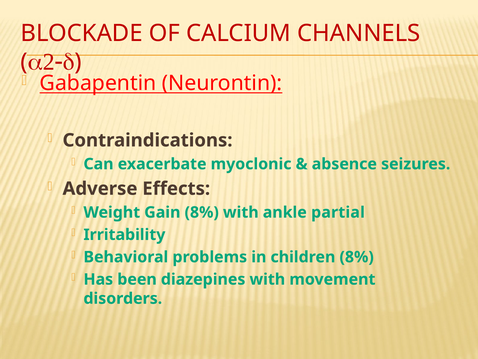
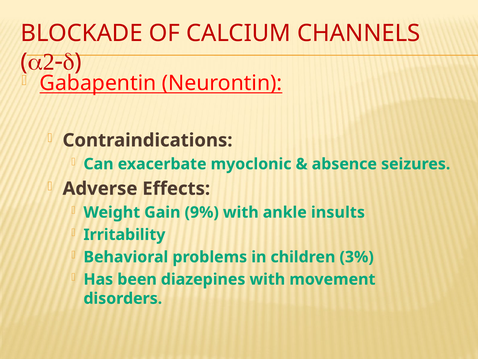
Gain 8%: 8% -> 9%
partial: partial -> insults
children 8%: 8% -> 3%
